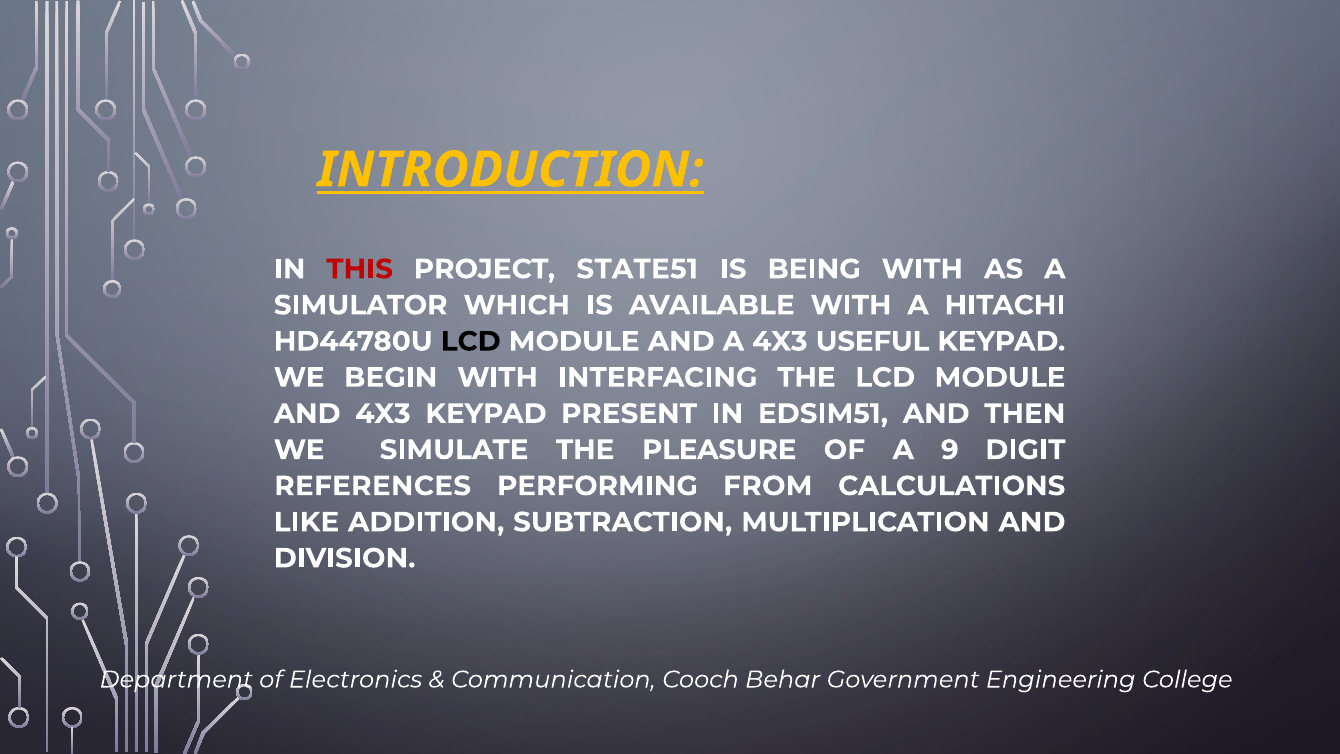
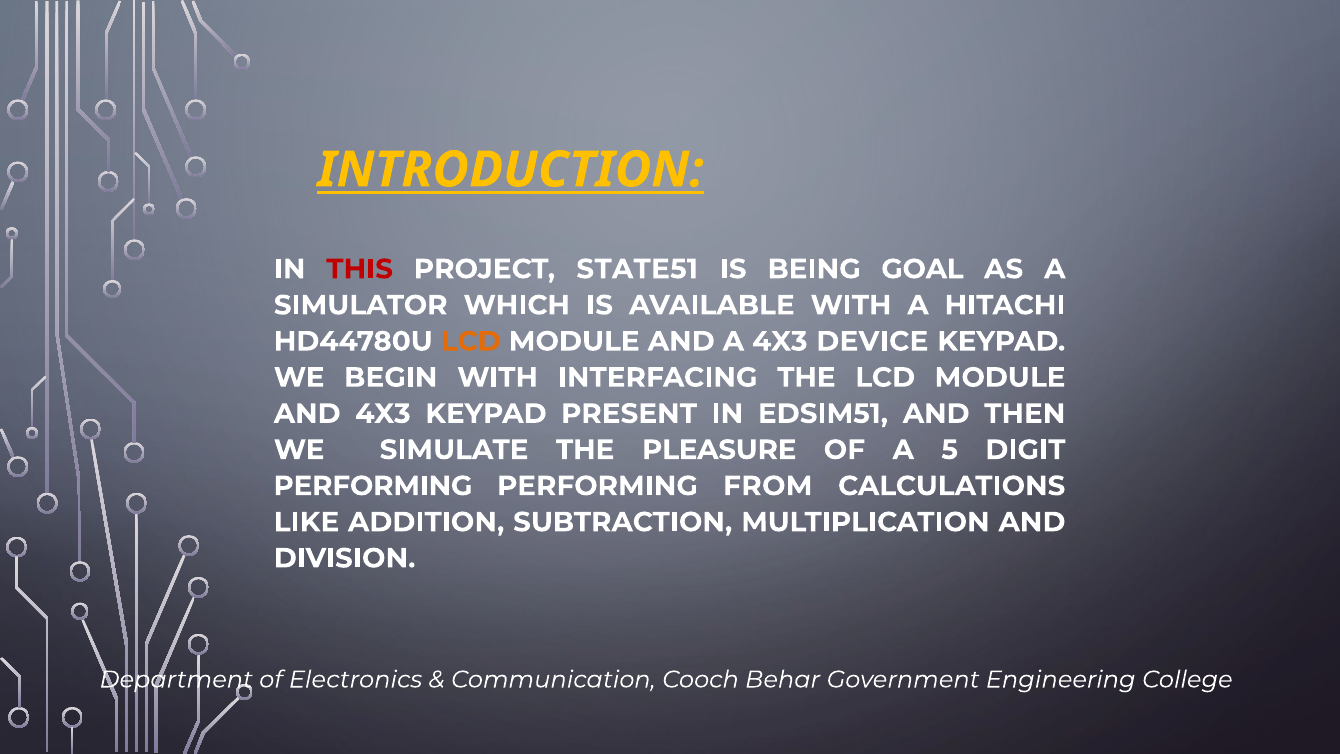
BEING WITH: WITH -> GOAL
LCD at (471, 341) colour: black -> orange
USEFUL: USEFUL -> DEVICE
9: 9 -> 5
REFERENCES at (373, 486): REFERENCES -> PERFORMING
